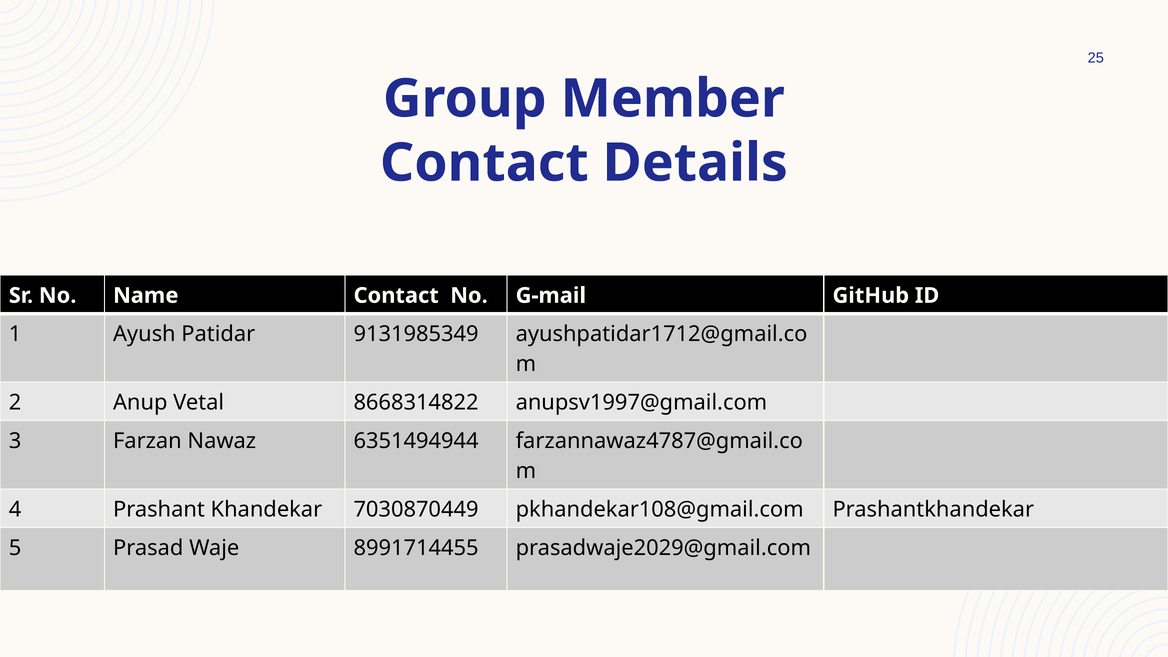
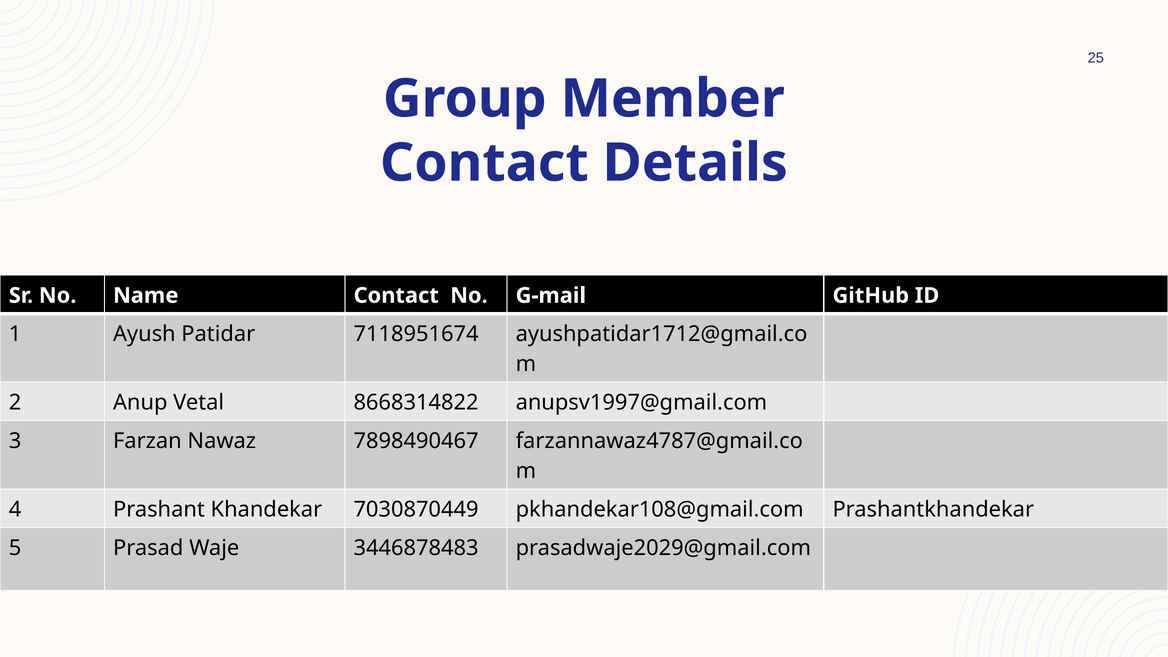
9131985349: 9131985349 -> 7118951674
6351494944: 6351494944 -> 7898490467
8991714455: 8991714455 -> 3446878483
